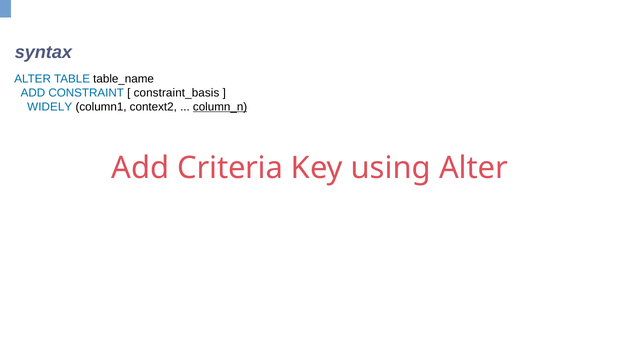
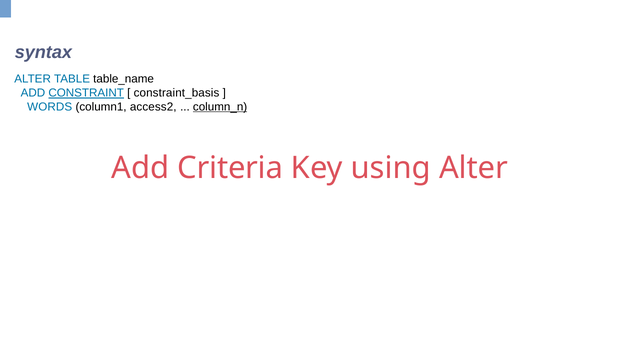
CONSTRAINT underline: none -> present
WIDELY: WIDELY -> WORDS
context2: context2 -> access2
